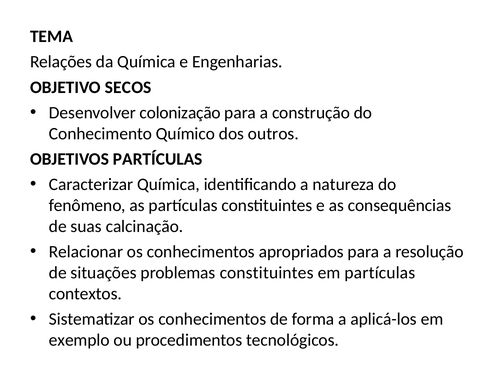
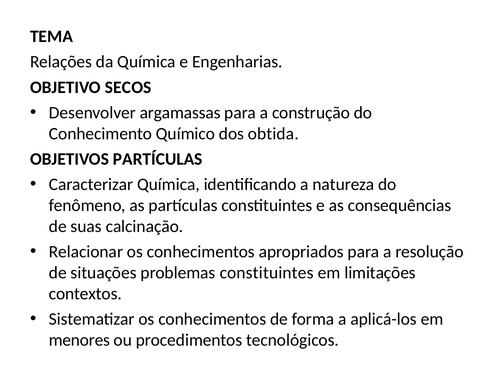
colonização: colonização -> argamassas
outros: outros -> obtida
em partículas: partículas -> limitações
exemplo: exemplo -> menores
